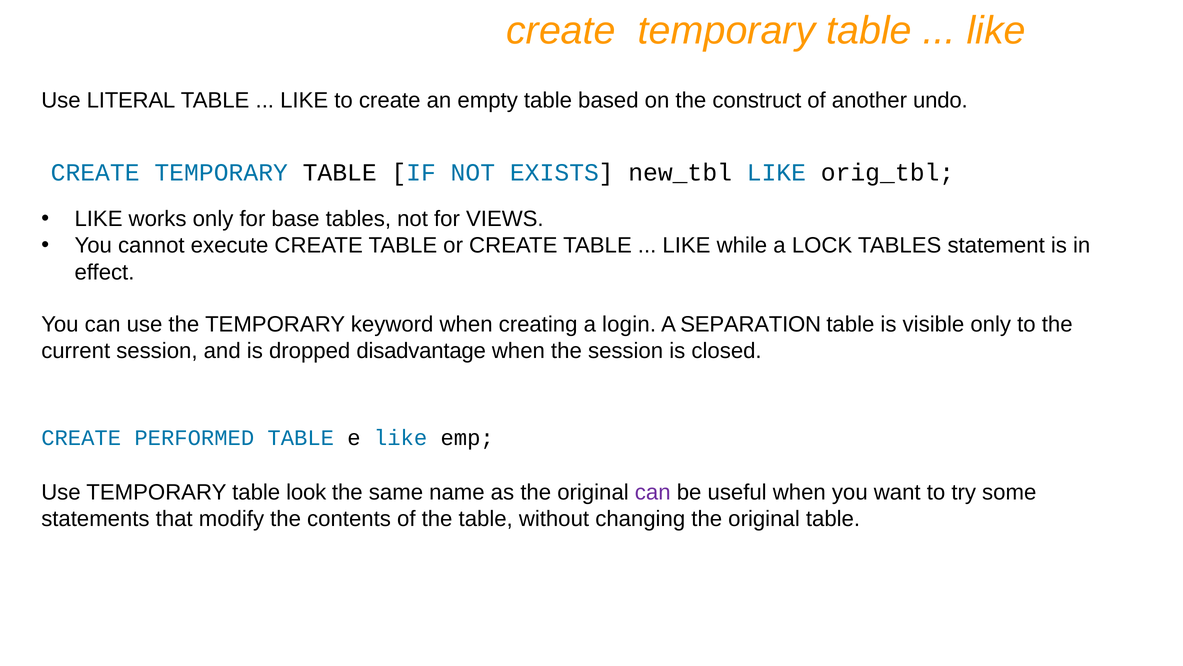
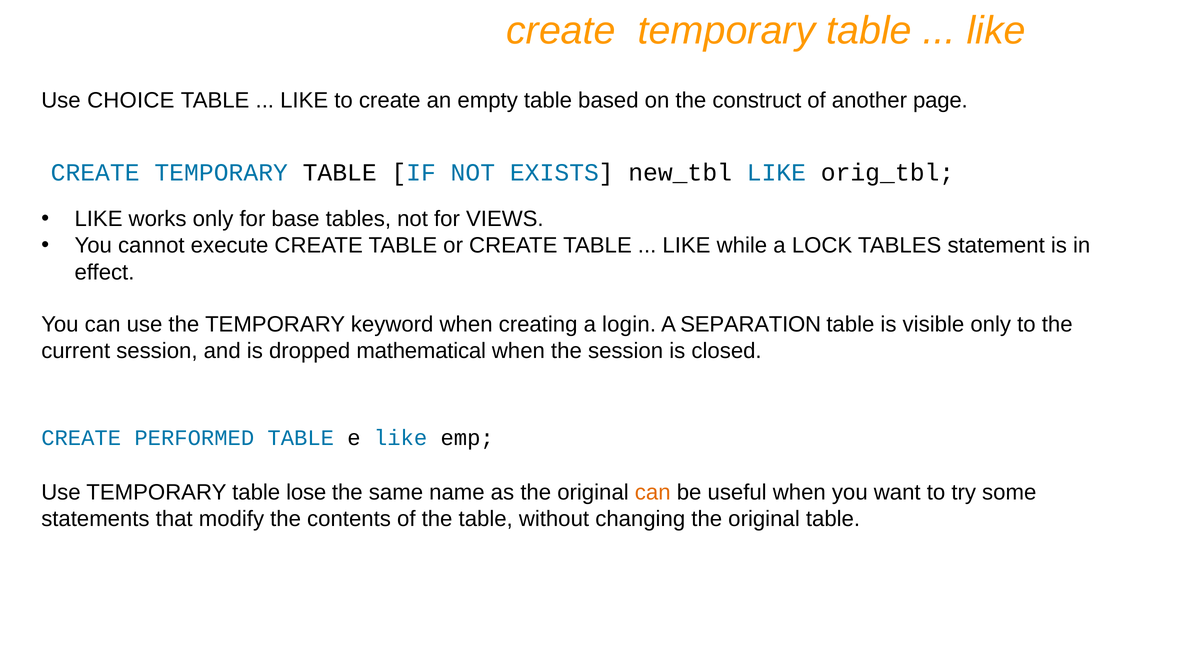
LITERAL: LITERAL -> CHOICE
undo: undo -> page
disadvantage: disadvantage -> mathematical
look: look -> lose
can at (653, 492) colour: purple -> orange
